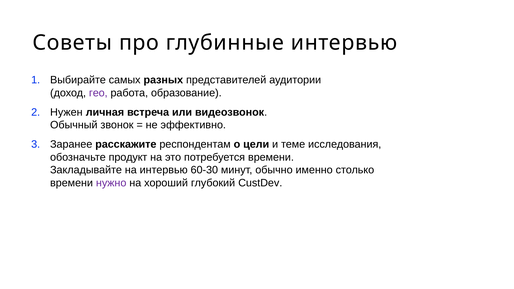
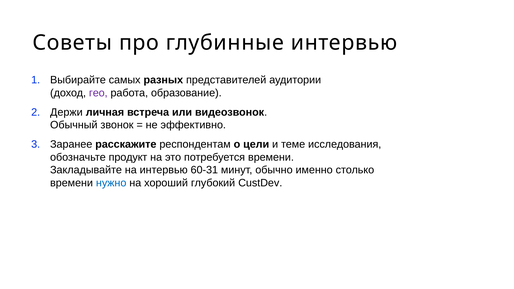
Нужен: Нужен -> Держи
60-30: 60-30 -> 60-31
нужно colour: purple -> blue
